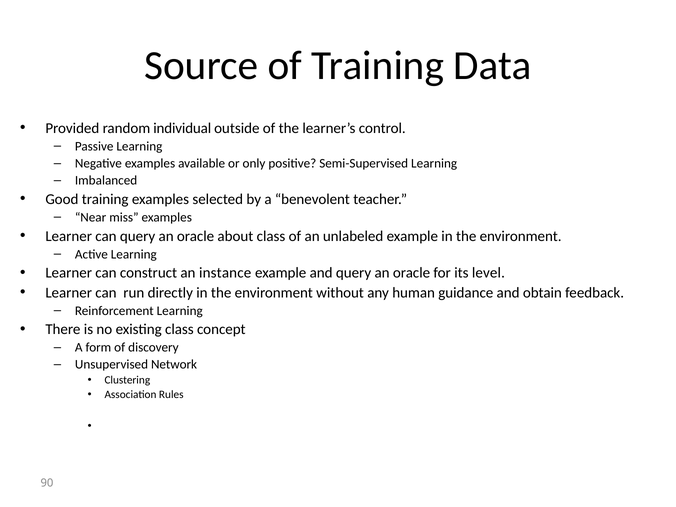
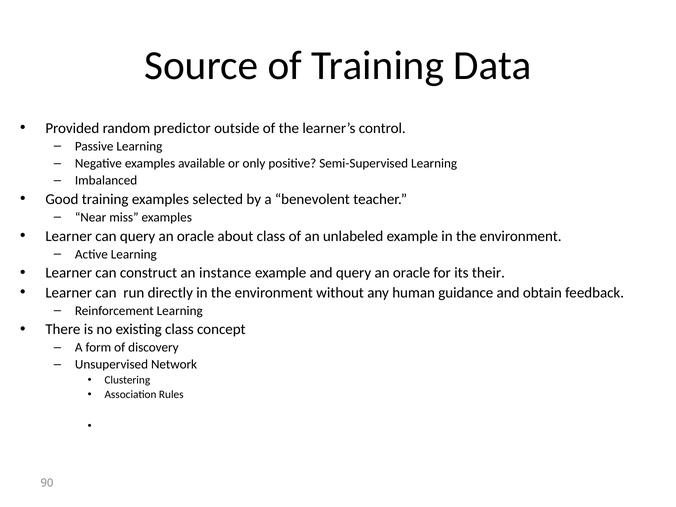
individual: individual -> predictor
level: level -> their
